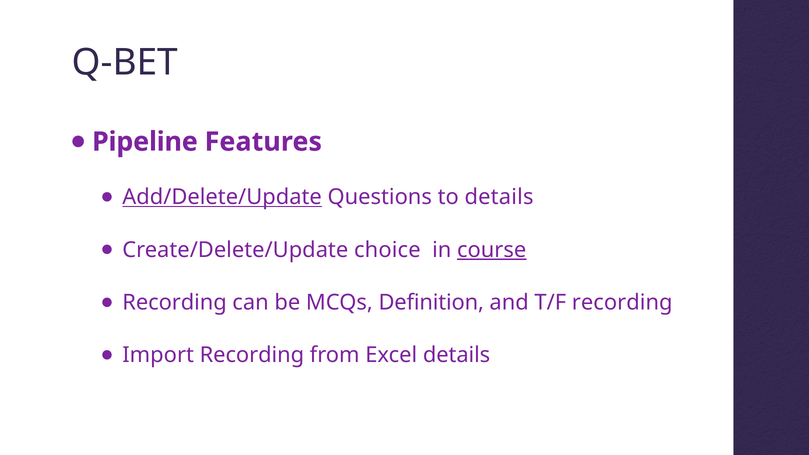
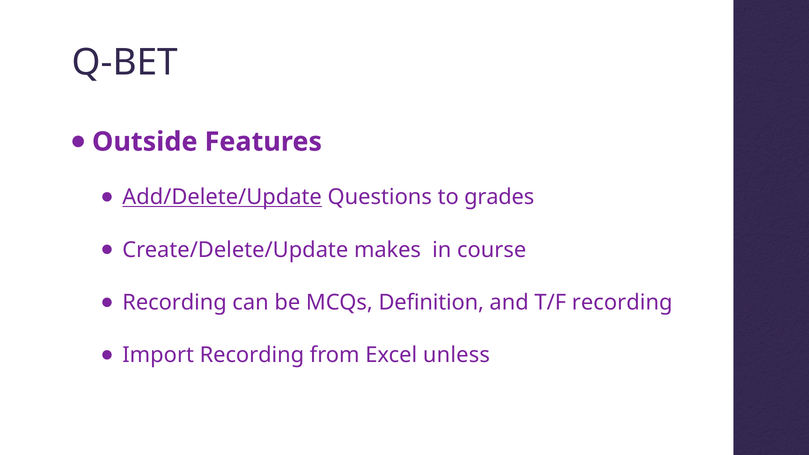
Pipeline: Pipeline -> Outside
to details: details -> grades
choice: choice -> makes
course underline: present -> none
Excel details: details -> unless
